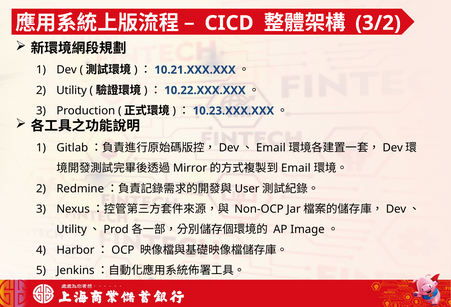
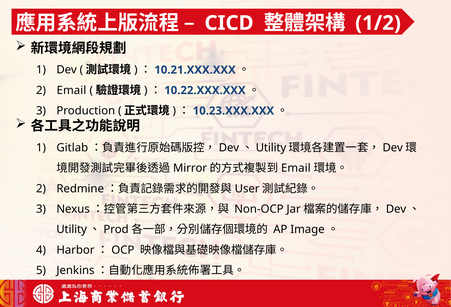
3/2: 3/2 -> 1/2
Utility at (72, 90): Utility -> Email
Email at (271, 148): Email -> Utility
